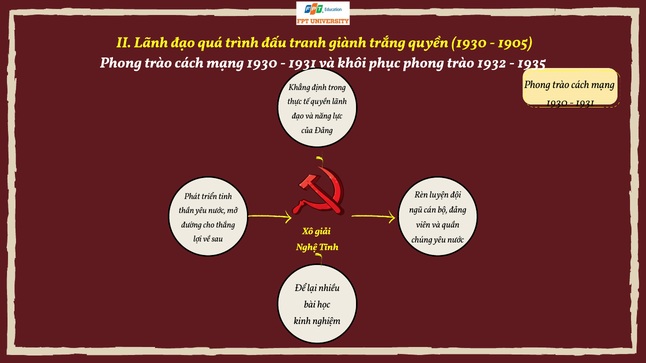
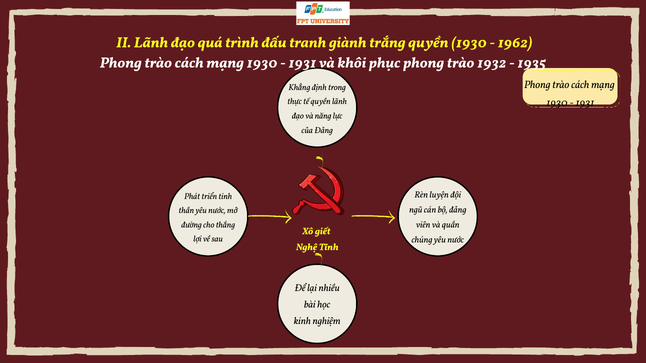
1905: 1905 -> 1962
giải: giải -> giết
